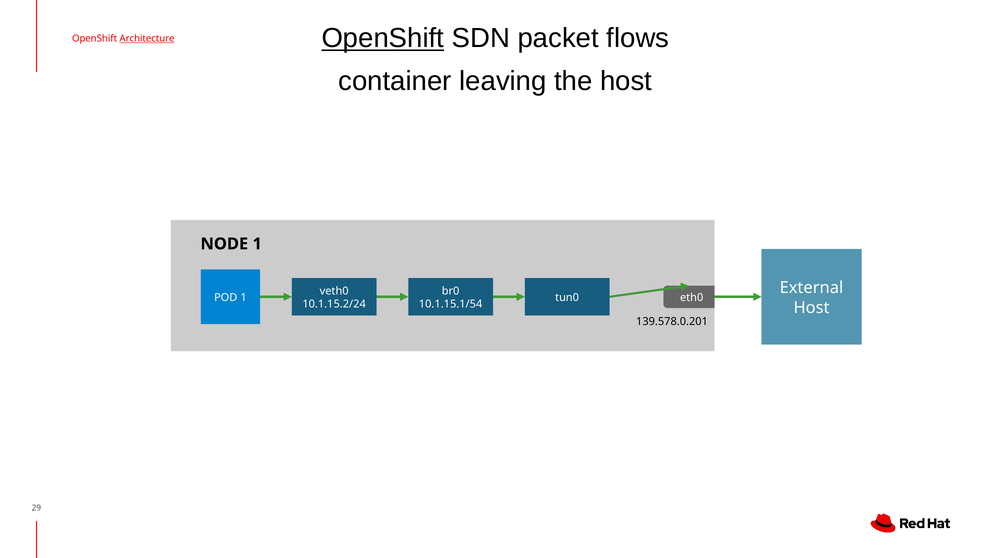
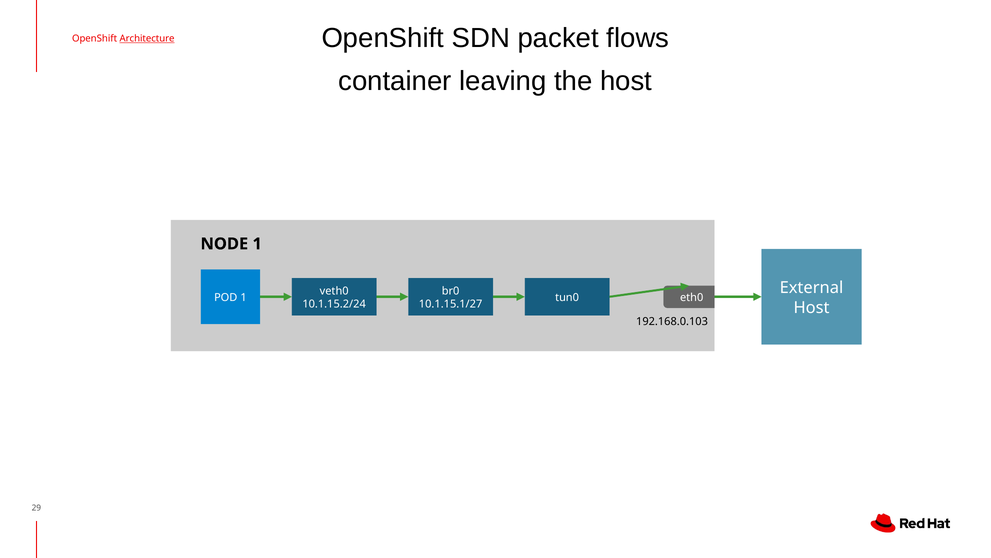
OpenShift at (383, 38) underline: present -> none
10.1.15.1/54: 10.1.15.1/54 -> 10.1.15.1/27
139.578.0.201: 139.578.0.201 -> 192.168.0.103
